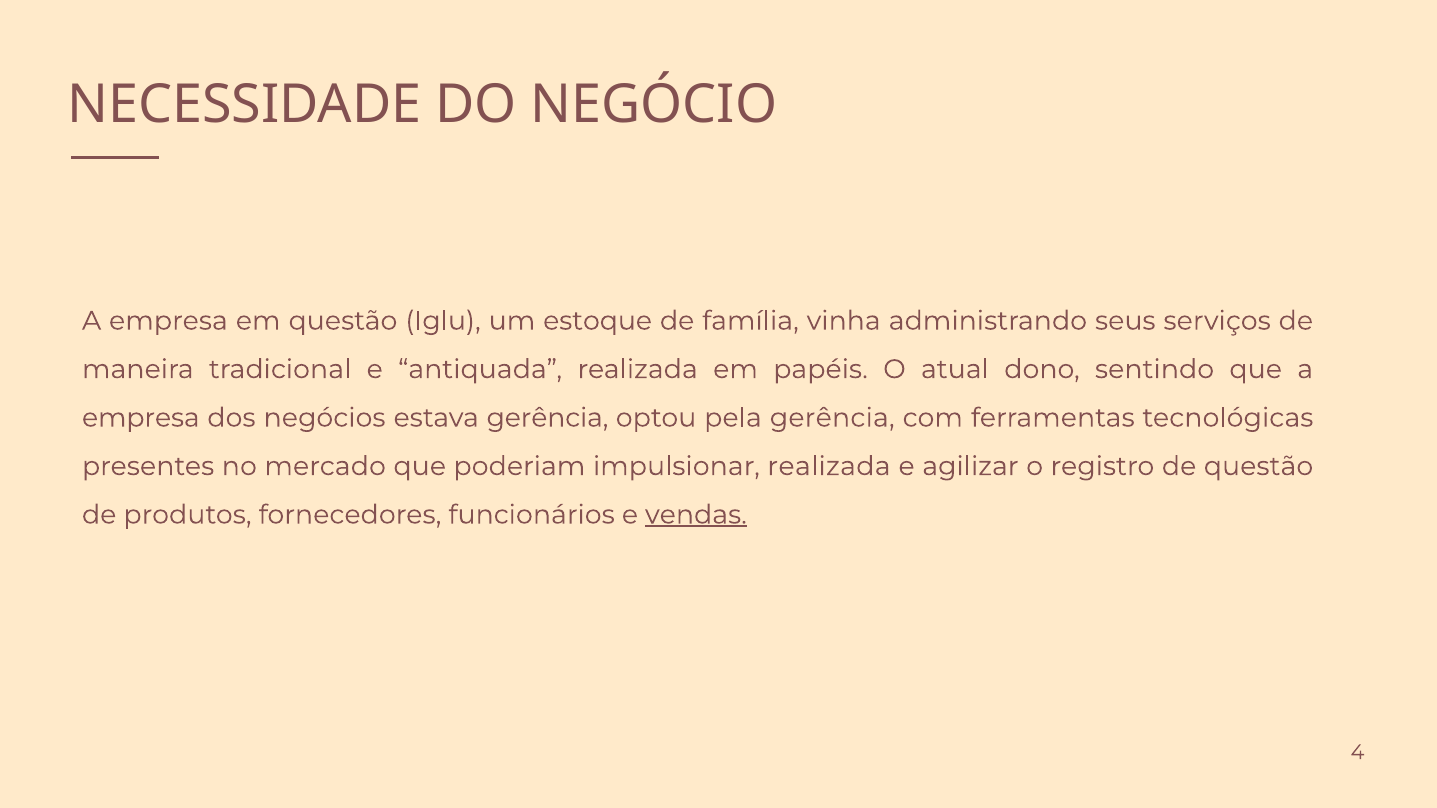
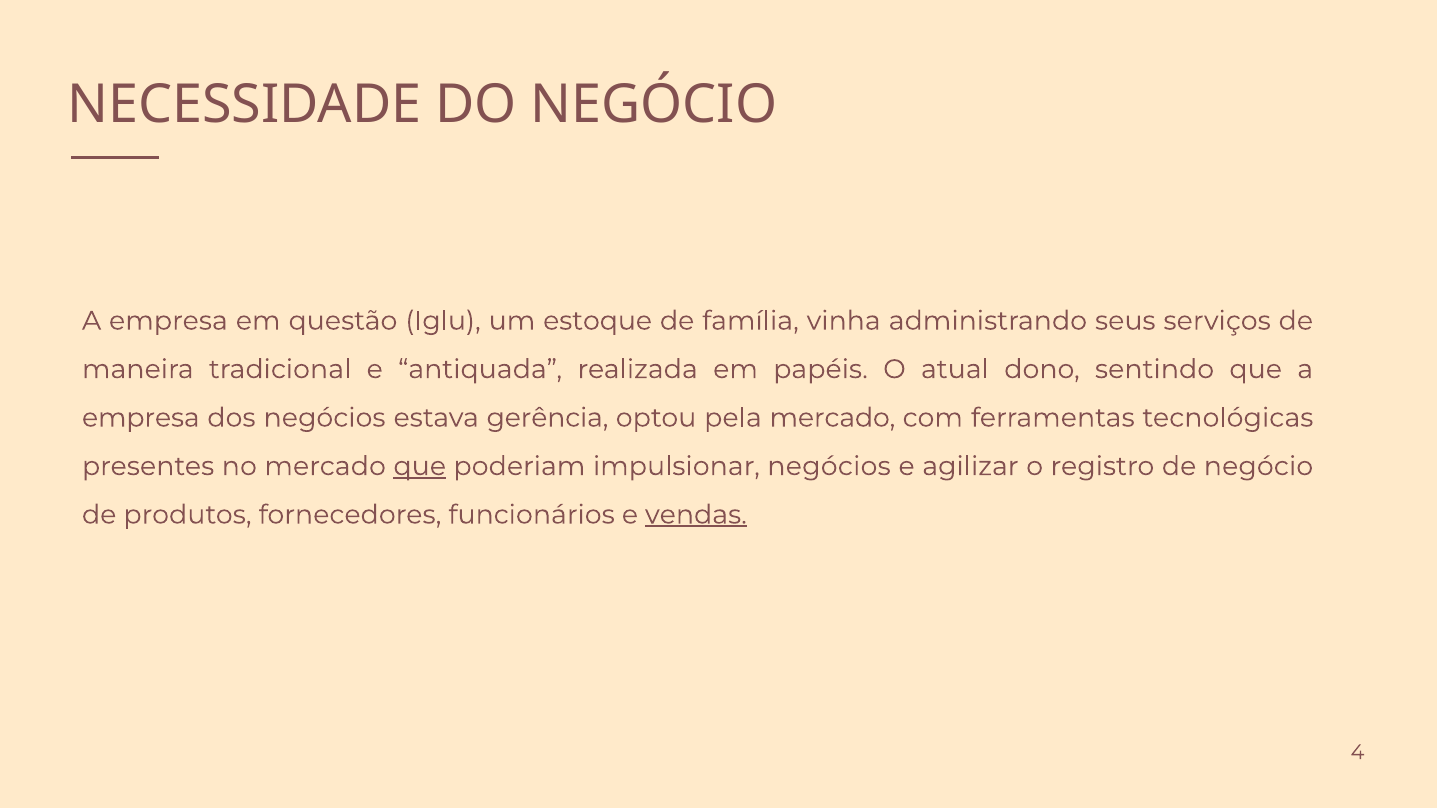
pela gerência: gerência -> mercado
que at (420, 466) underline: none -> present
impulsionar realizada: realizada -> negócios
de questão: questão -> negócio
